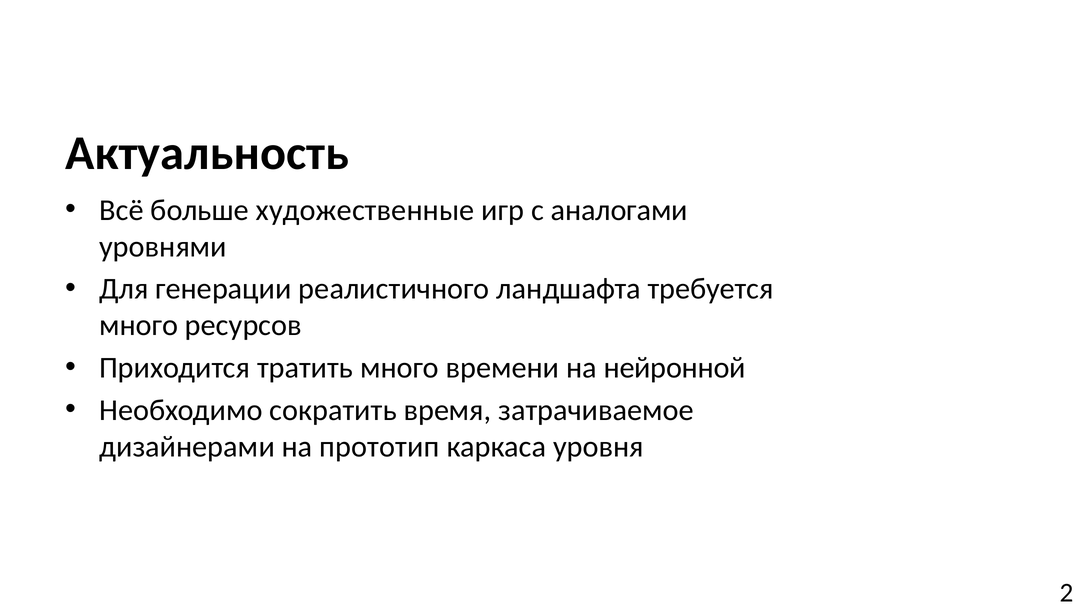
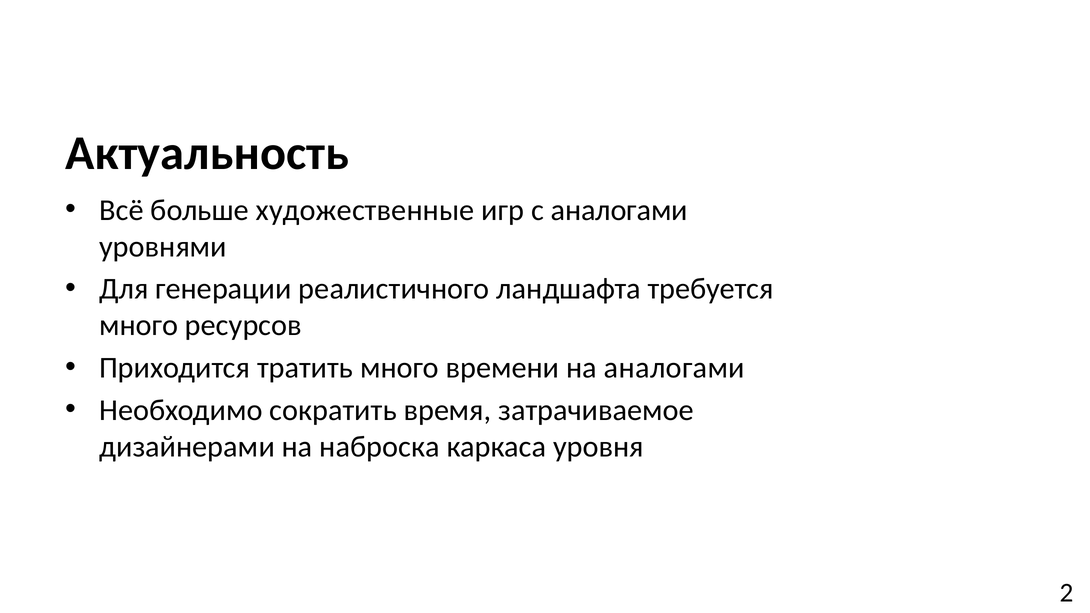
на нейронной: нейронной -> аналогами
прототип: прототип -> наброска
